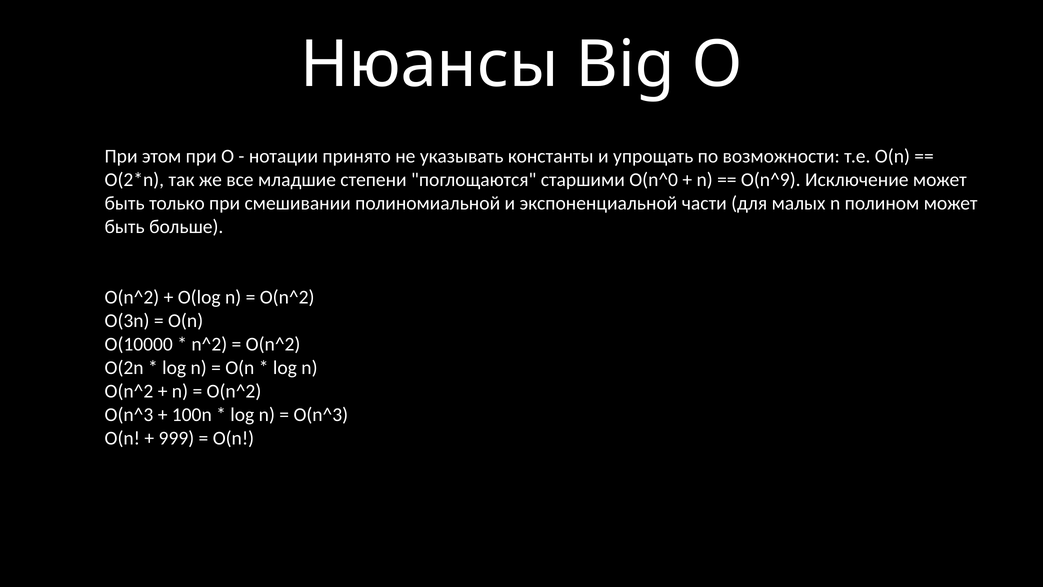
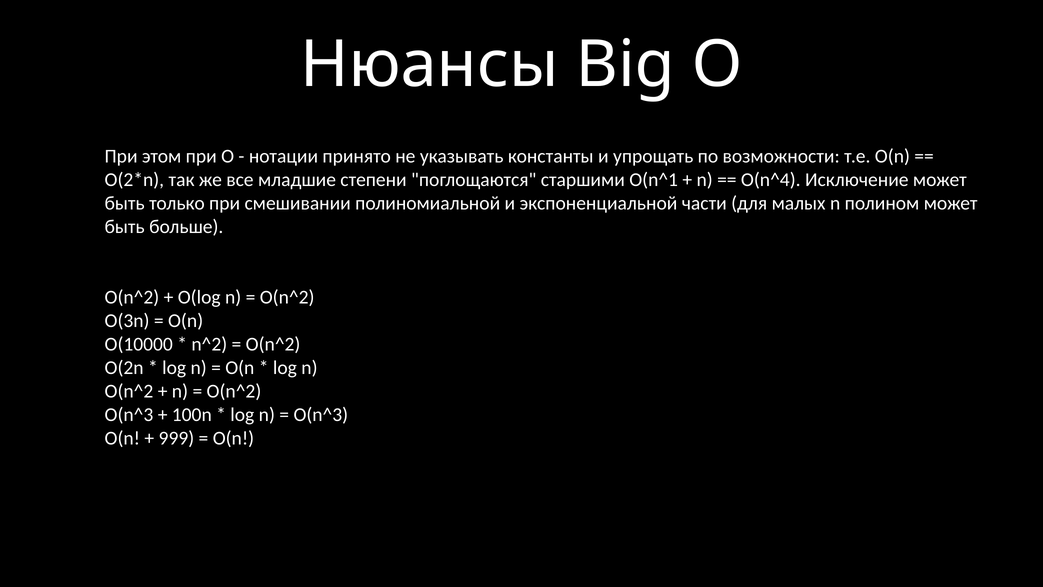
O(n^0: O(n^0 -> O(n^1
O(n^9: O(n^9 -> O(n^4
